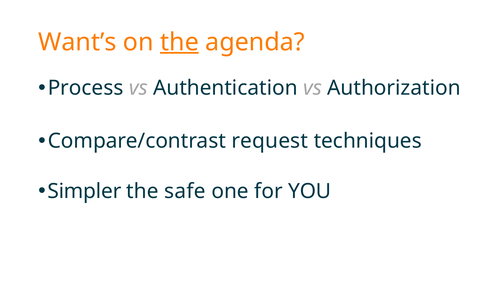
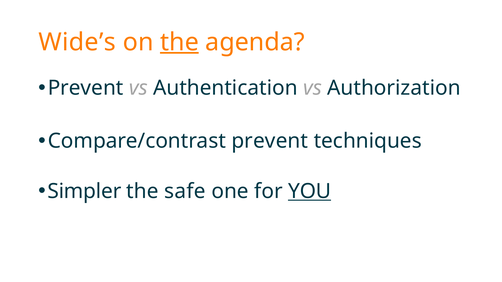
Want’s: Want’s -> Wide’s
Process at (86, 88): Process -> Prevent
Compare/contrast request: request -> prevent
YOU underline: none -> present
